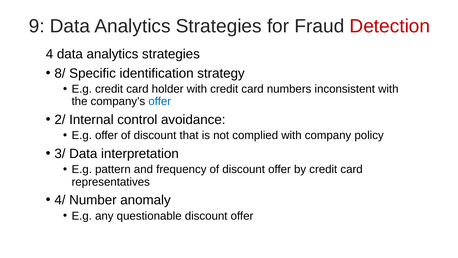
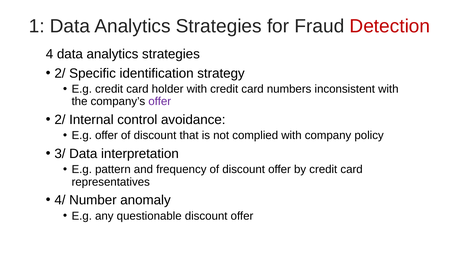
9: 9 -> 1
8/ at (60, 73): 8/ -> 2/
offer at (160, 101) colour: blue -> purple
